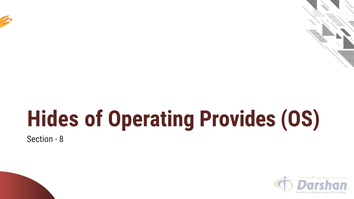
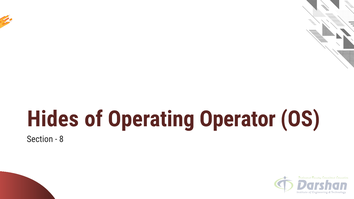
Provides: Provides -> Operator
